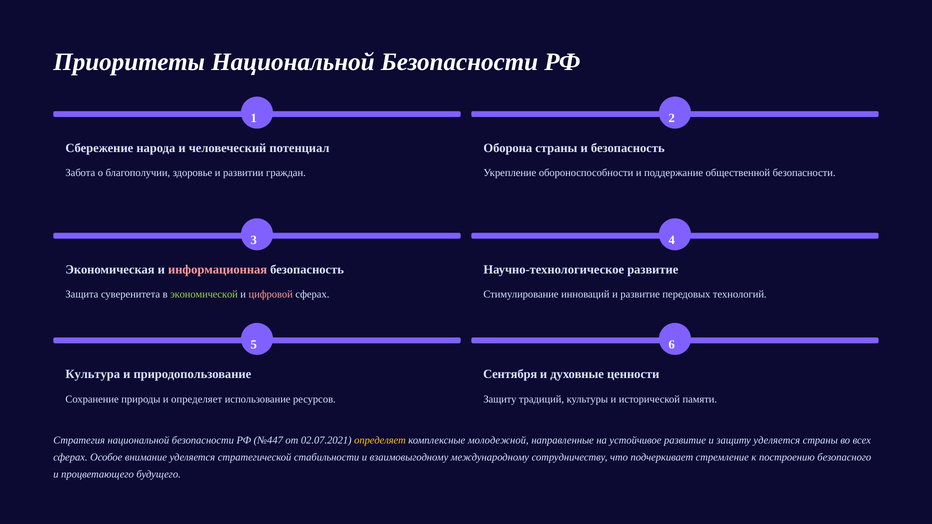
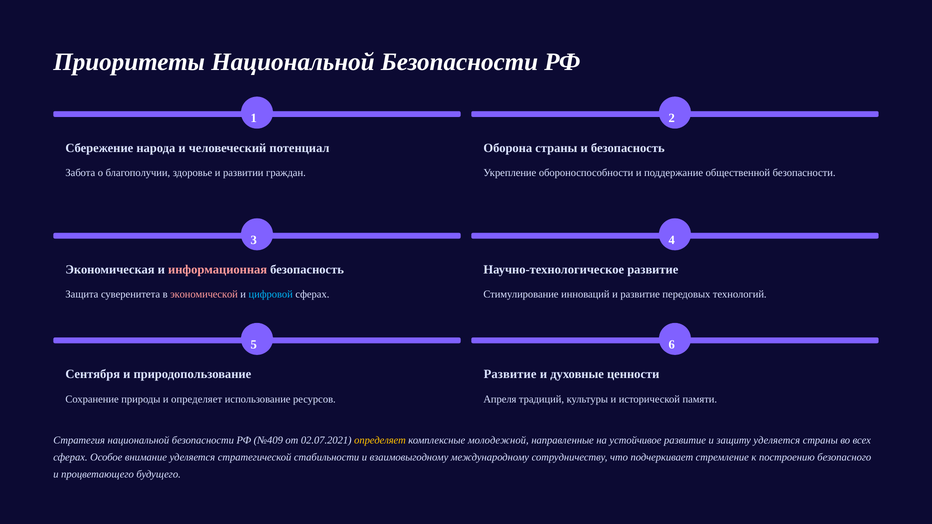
экономической colour: light green -> pink
цифровой colour: pink -> light blue
Культура: Культура -> Сентября
Сентября at (510, 375): Сентября -> Развитие
Защиту at (500, 399): Защиту -> Апреля
№447: №447 -> №409
